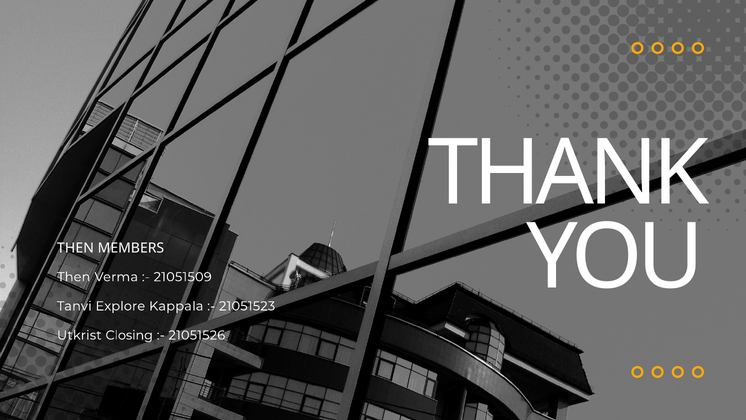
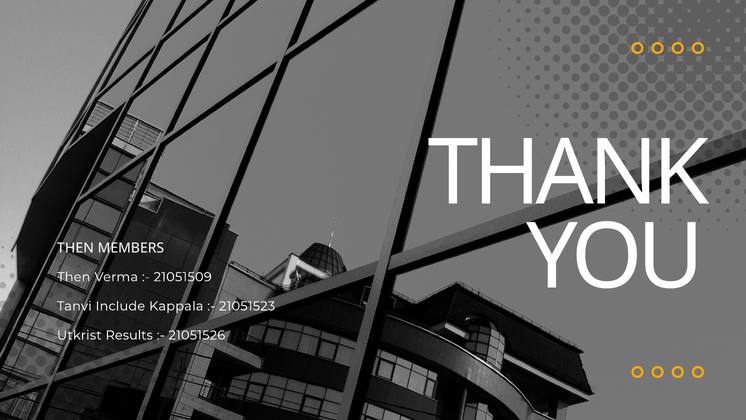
Explore: Explore -> Include
Closing: Closing -> Results
